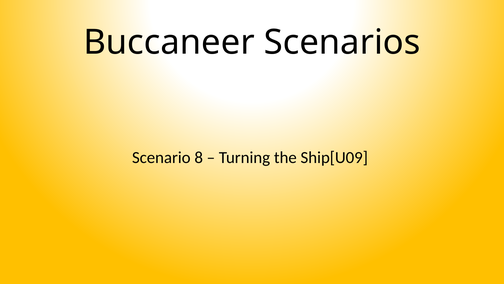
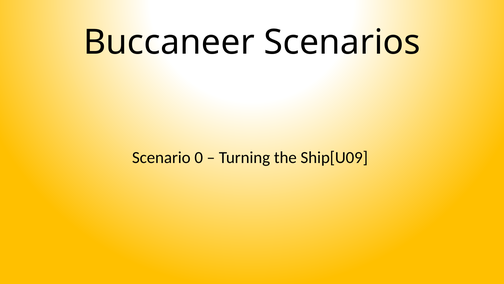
8: 8 -> 0
